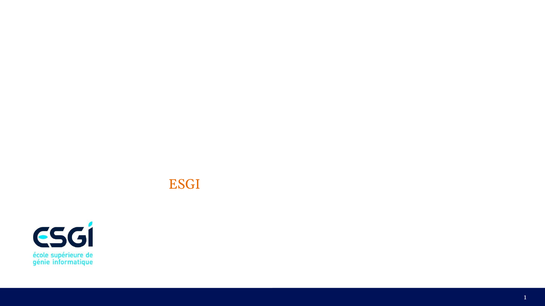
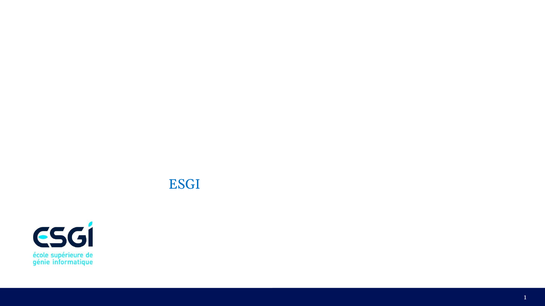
ESGI colour: orange -> blue
